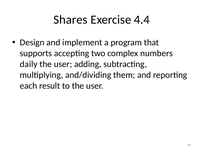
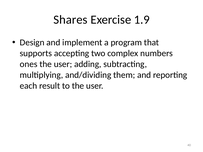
4.4: 4.4 -> 1.9
daily: daily -> ones
